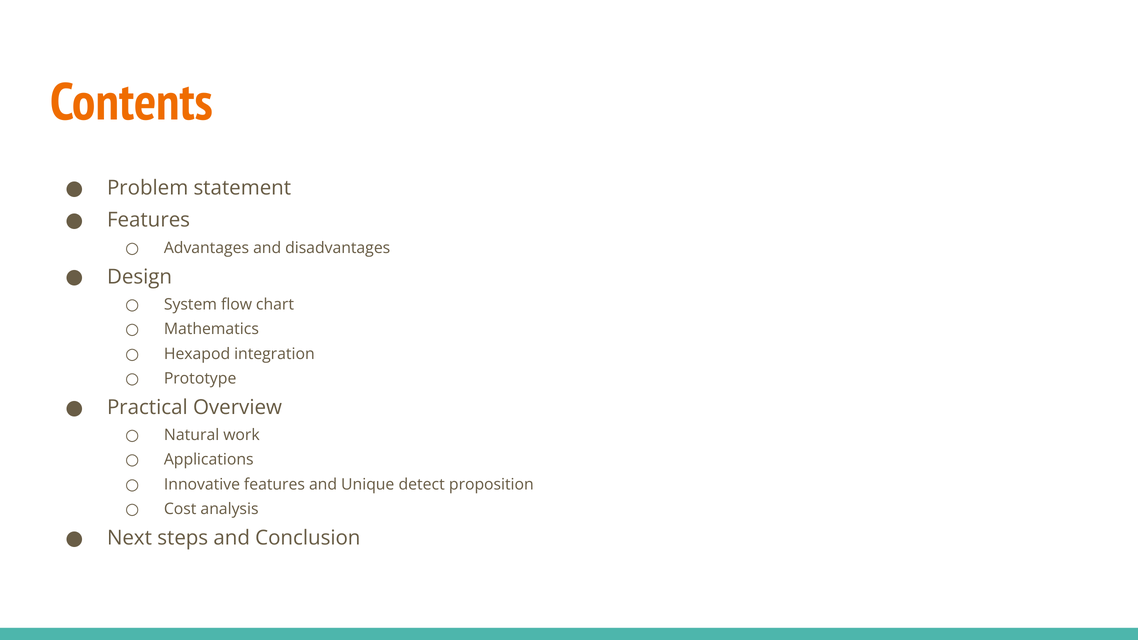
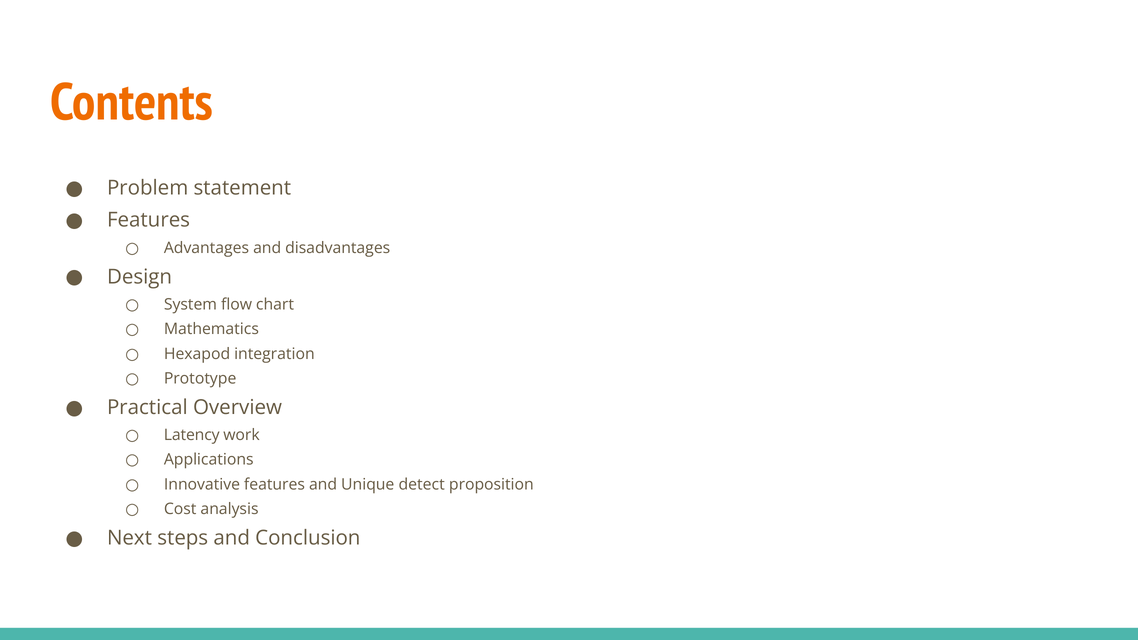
Natural: Natural -> Latency
